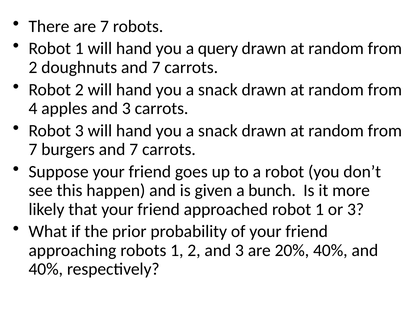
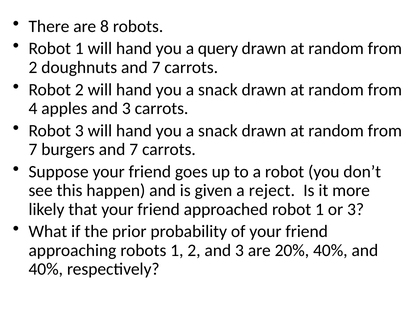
are 7: 7 -> 8
bunch: bunch -> reject
